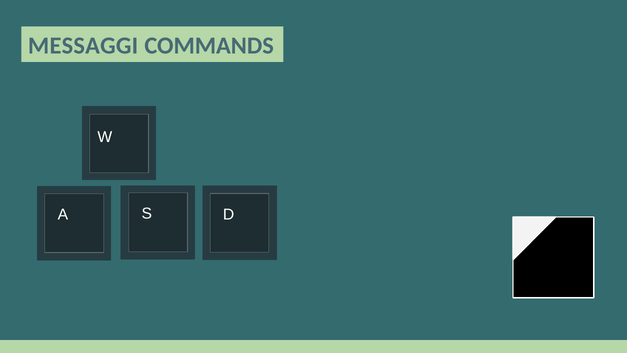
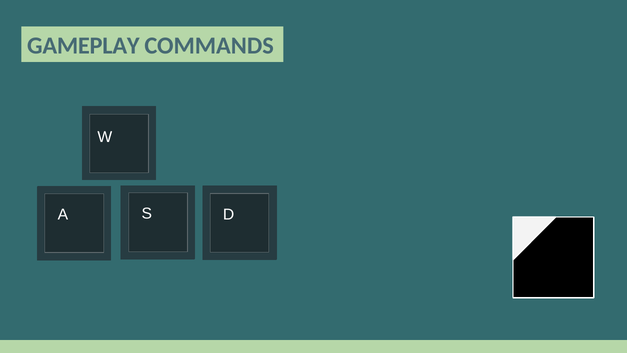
MESSAGGI: MESSAGGI -> GAMEPLAY
